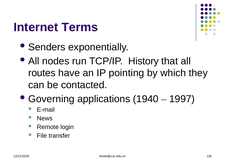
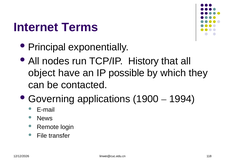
Senders: Senders -> Principal
routes: routes -> object
pointing: pointing -> possible
1940: 1940 -> 1900
1997: 1997 -> 1994
